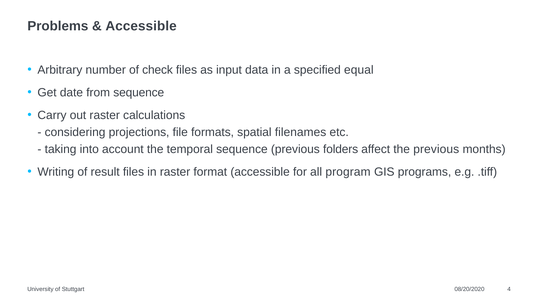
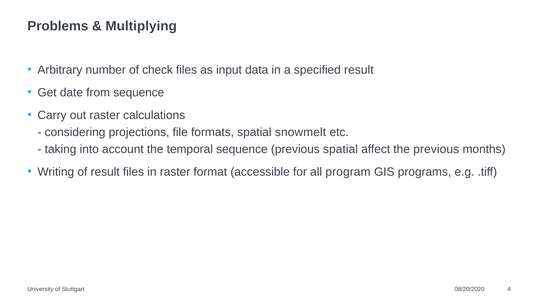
Accessible at (141, 26): Accessible -> Multiplying
specified equal: equal -> result
filenames: filenames -> snowmelt
previous folders: folders -> spatial
